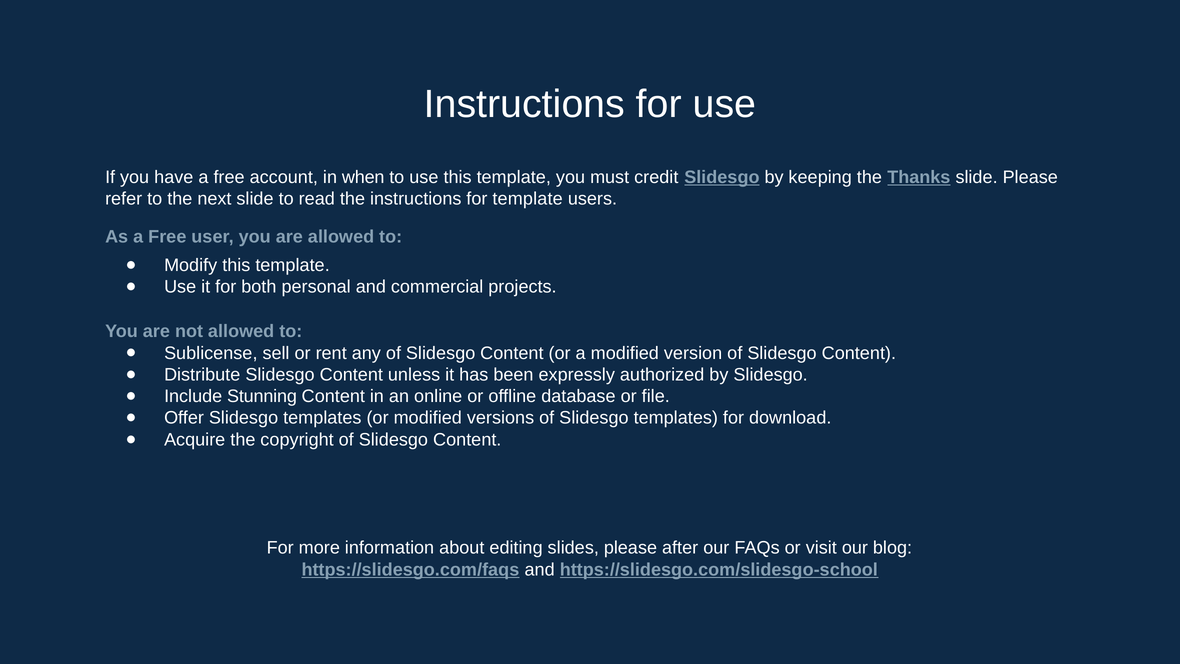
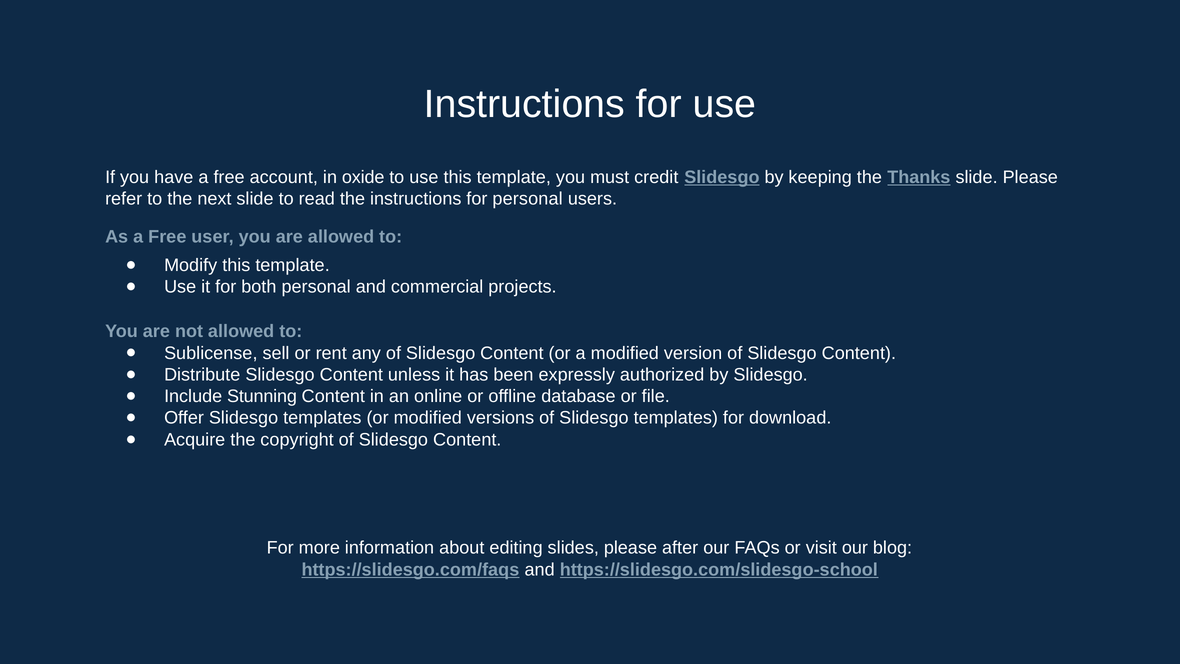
when: when -> oxide
for template: template -> personal
